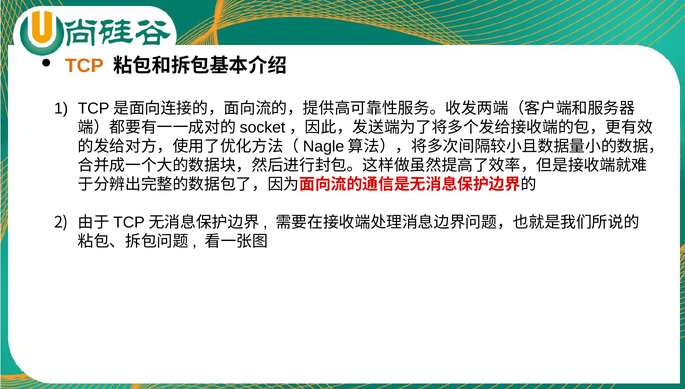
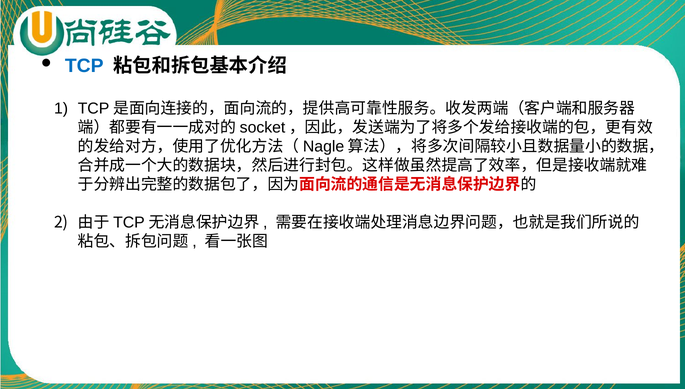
TCP colour: orange -> blue
